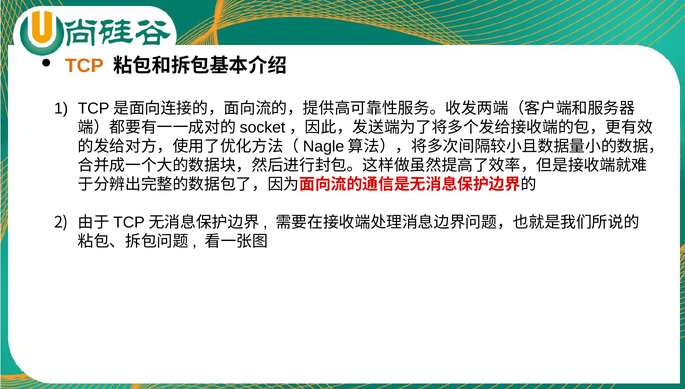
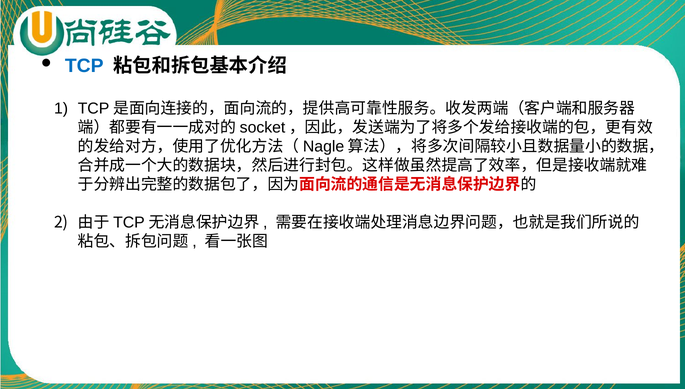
TCP colour: orange -> blue
